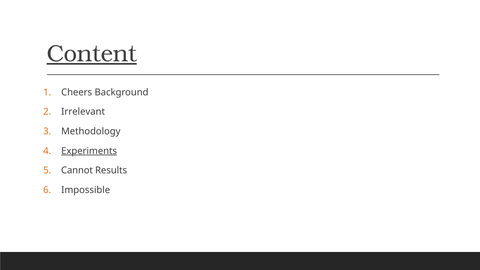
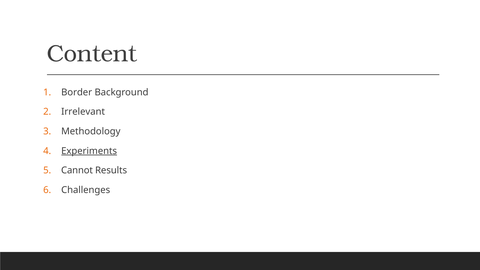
Content underline: present -> none
Cheers: Cheers -> Border
Impossible: Impossible -> Challenges
